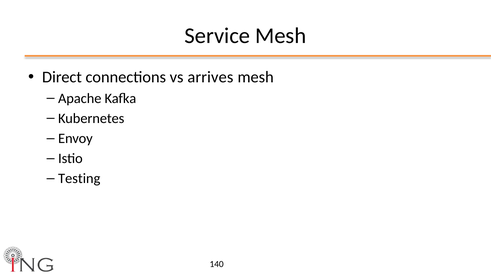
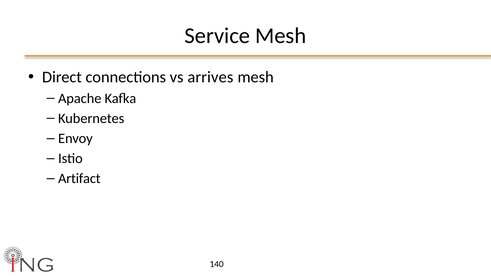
Testing: Testing -> Artifact
